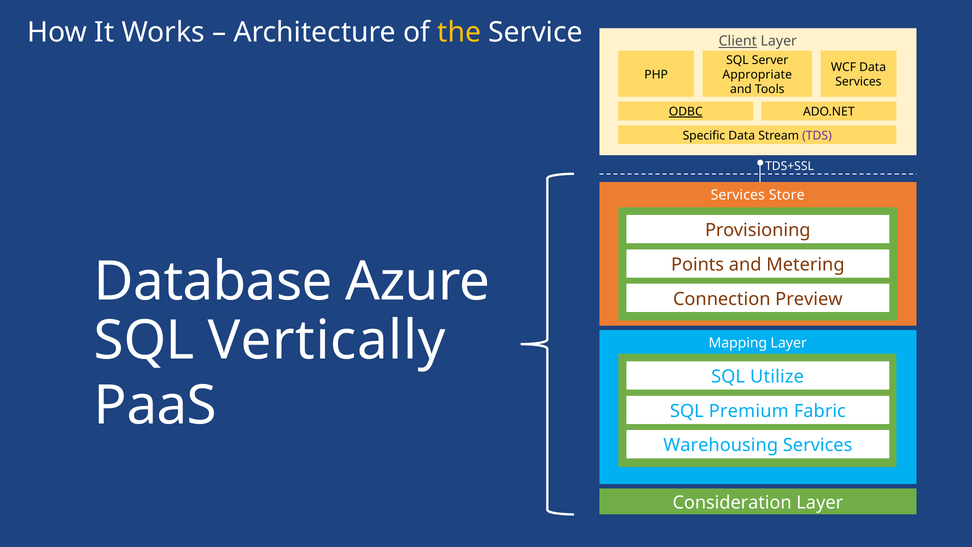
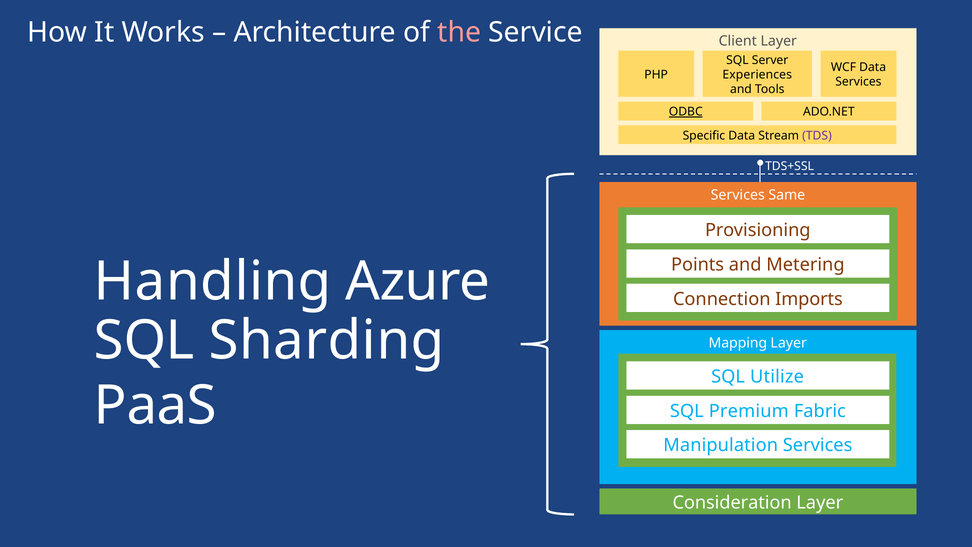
the colour: yellow -> pink
Client underline: present -> none
Appropriate: Appropriate -> Experiences
Store: Store -> Same
Database: Database -> Handling
Preview: Preview -> Imports
Vertically: Vertically -> Sharding
Warehousing: Warehousing -> Manipulation
